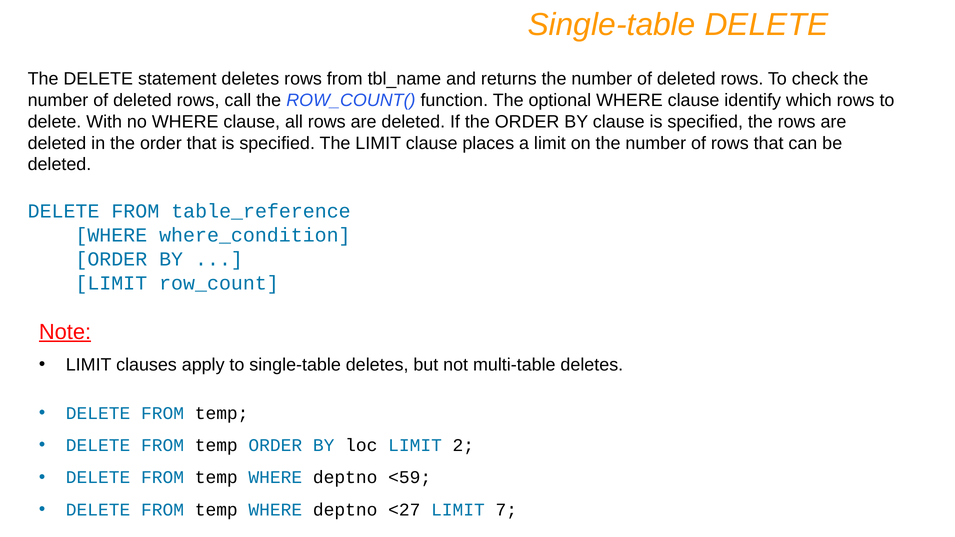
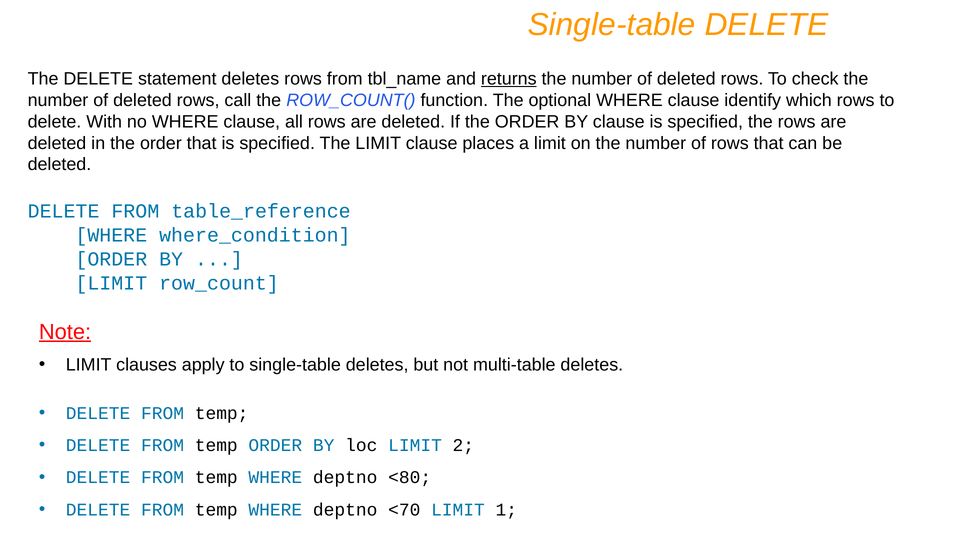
returns underline: none -> present
<59: <59 -> <80
<27: <27 -> <70
7: 7 -> 1
